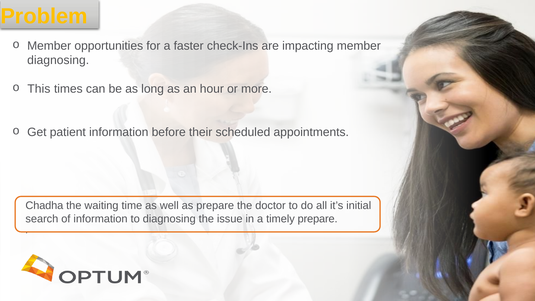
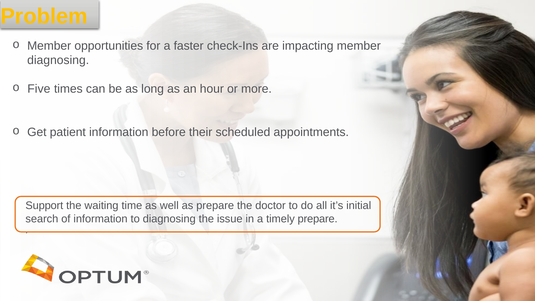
This: This -> Five
Chadha: Chadha -> Support
